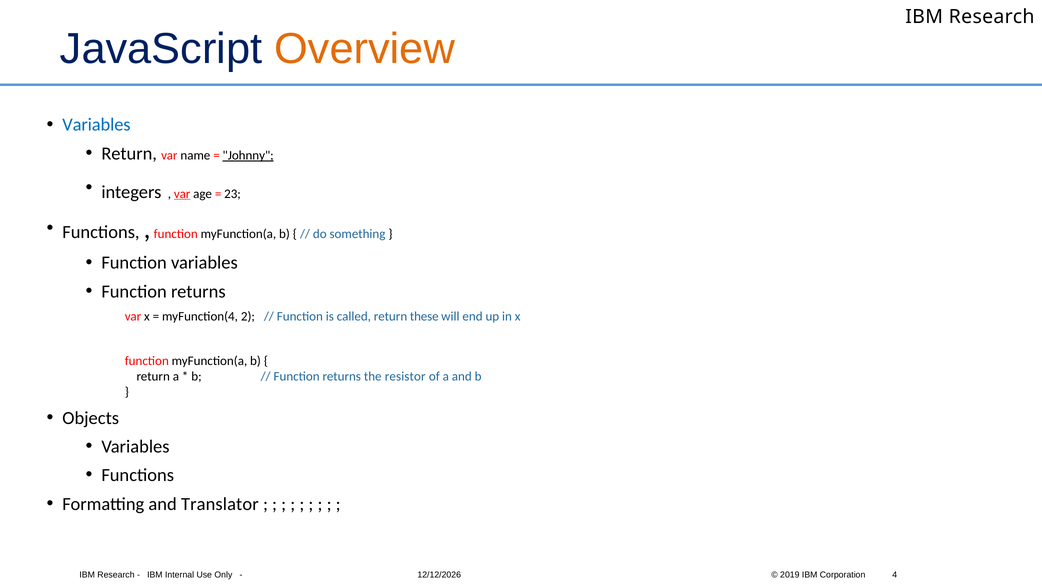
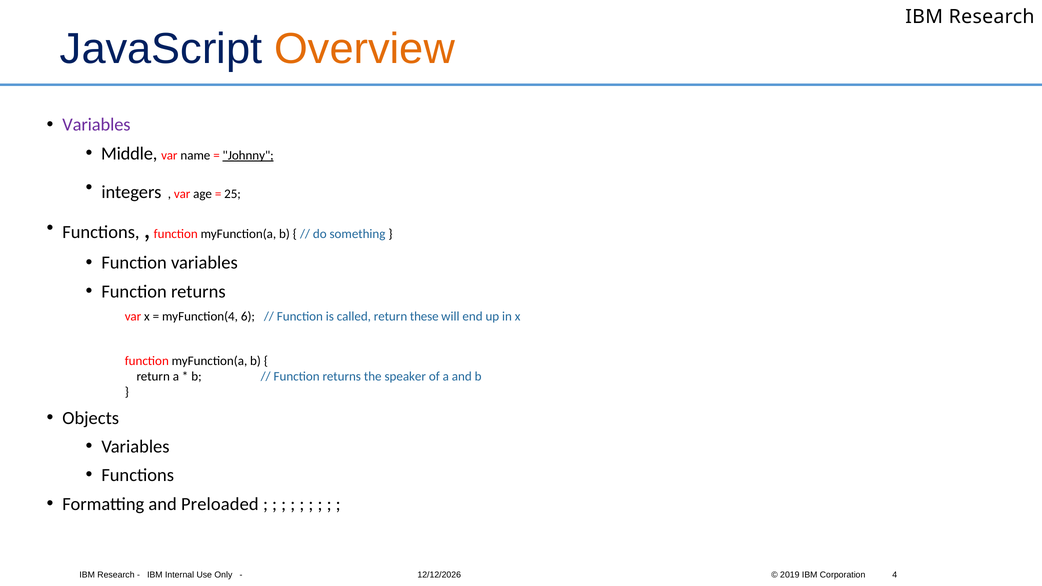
Variables at (96, 125) colour: blue -> purple
Return at (129, 154): Return -> Middle
var at (182, 194) underline: present -> none
23: 23 -> 25
2: 2 -> 6
resistor: resistor -> speaker
Translator: Translator -> Preloaded
